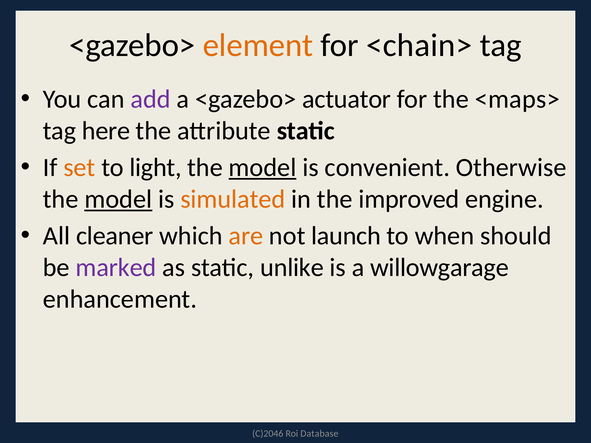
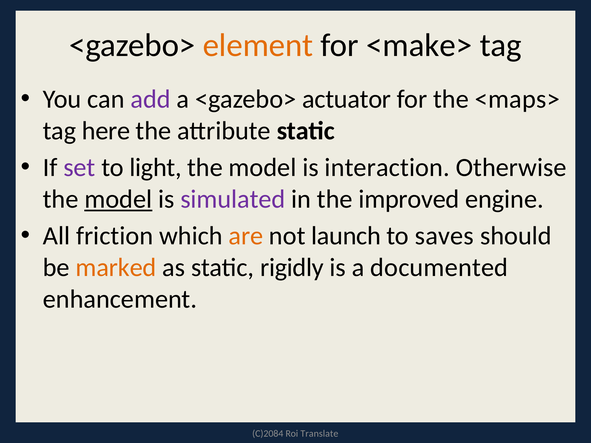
<chain>: <chain> -> <make>
set colour: orange -> purple
model at (263, 168) underline: present -> none
convenient: convenient -> interaction
simulated colour: orange -> purple
cleaner: cleaner -> friction
when: when -> saves
marked colour: purple -> orange
unlike: unlike -> rigidly
willowgarage: willowgarage -> documented
C)2046: C)2046 -> C)2084
Database: Database -> Translate
